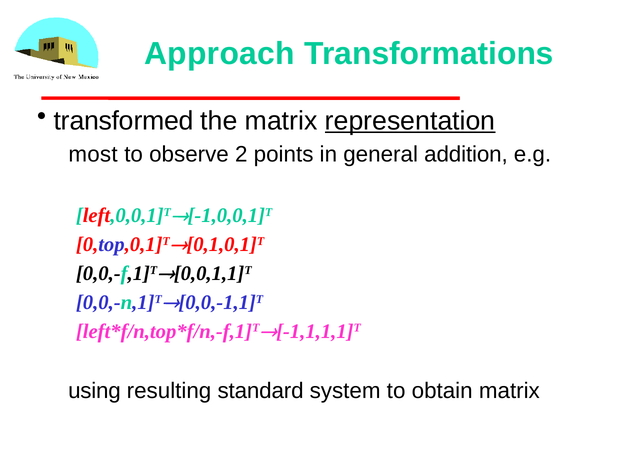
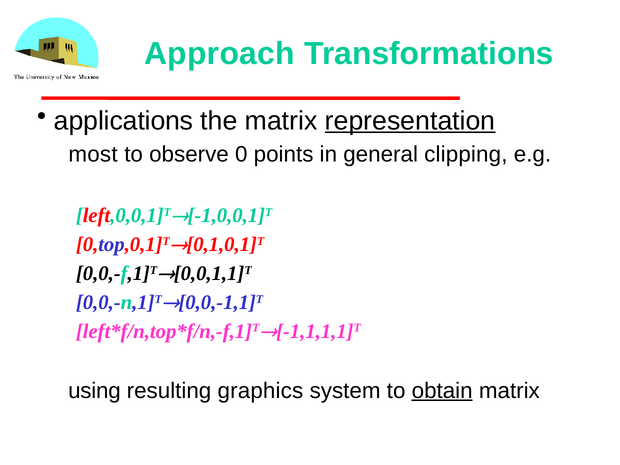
transformed: transformed -> applications
2: 2 -> 0
addition: addition -> clipping
standard: standard -> graphics
obtain underline: none -> present
